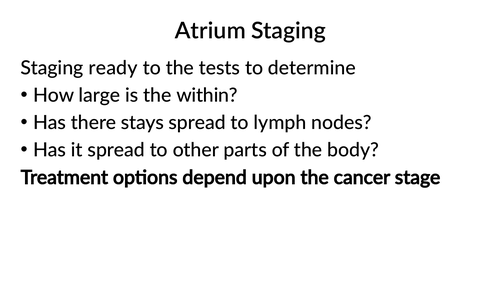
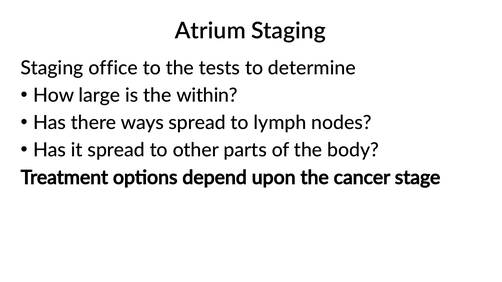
ready: ready -> office
stays: stays -> ways
